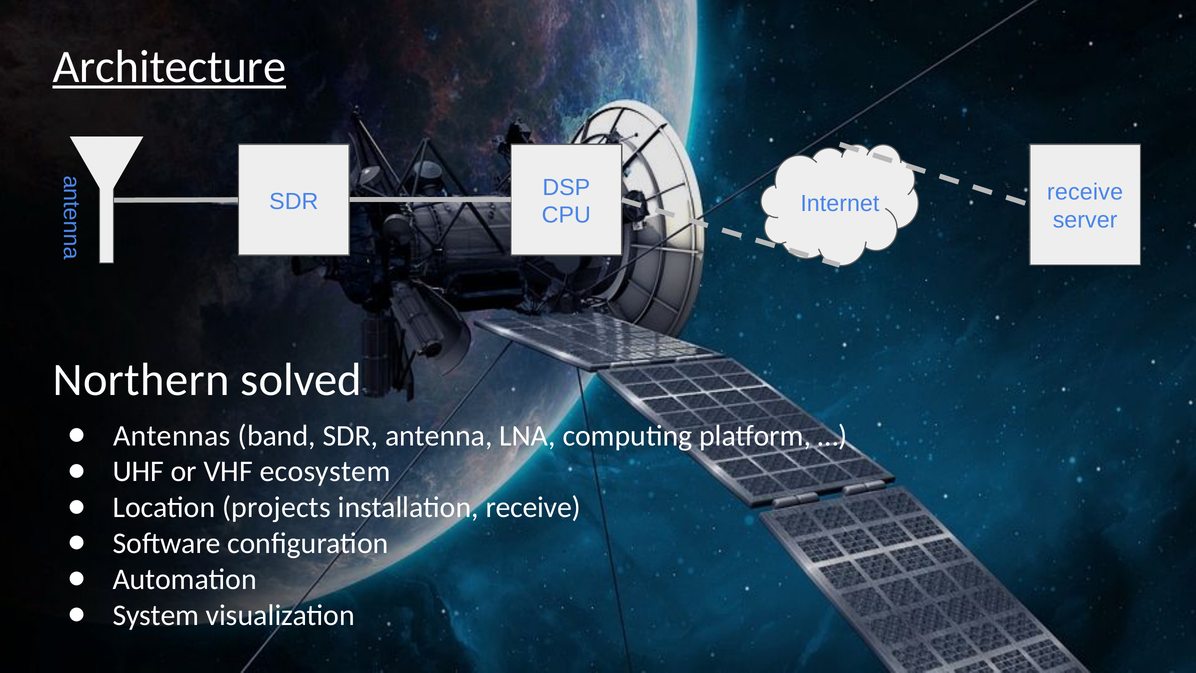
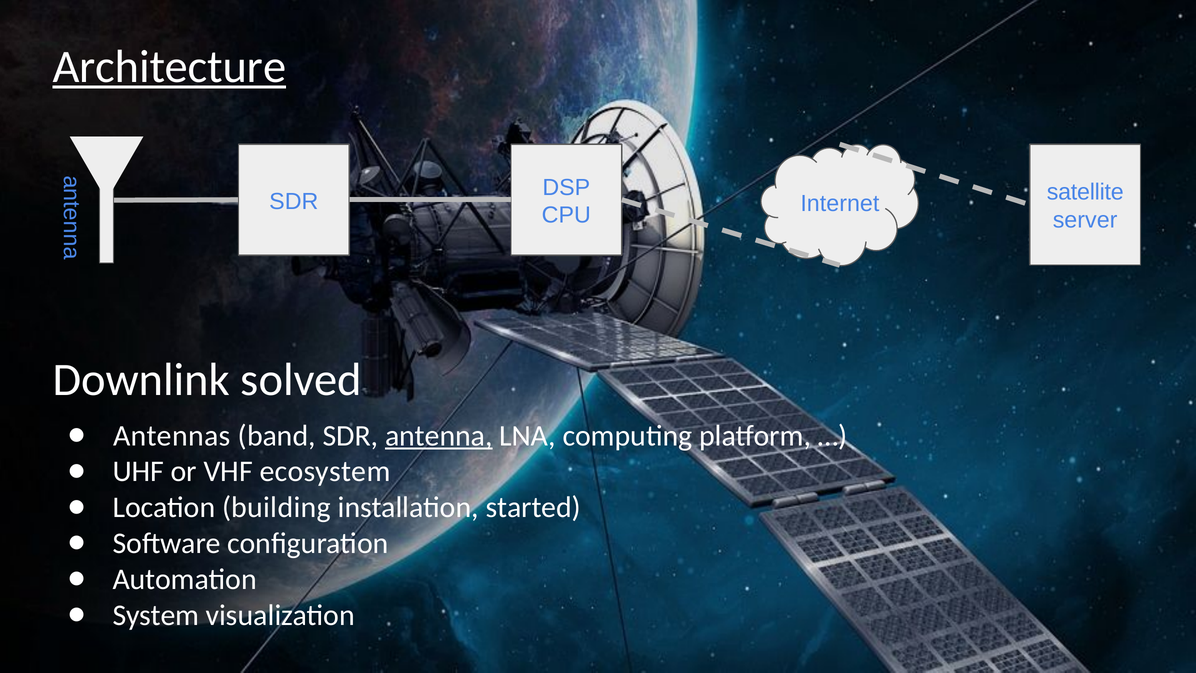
receive at (1085, 192): receive -> satellite
Northern: Northern -> Downlink
antenna underline: none -> present
projects: projects -> building
installation receive: receive -> started
